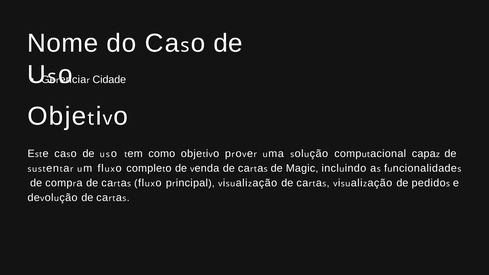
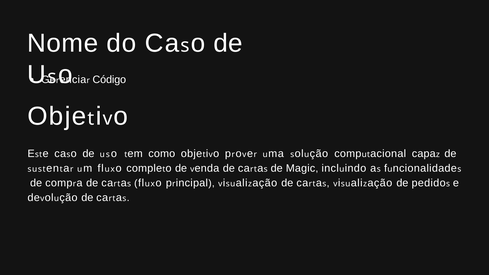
Cidade: Cidade -> Código
